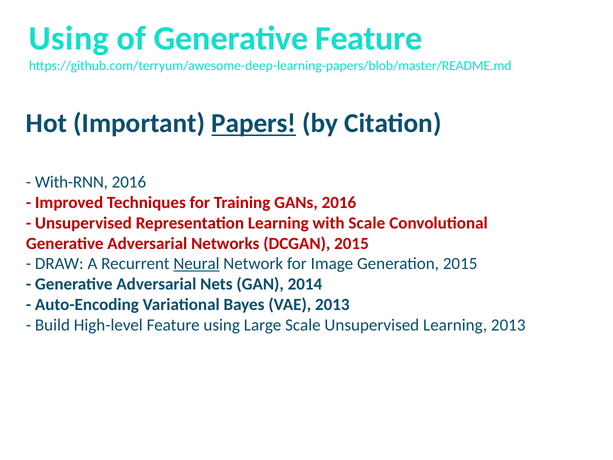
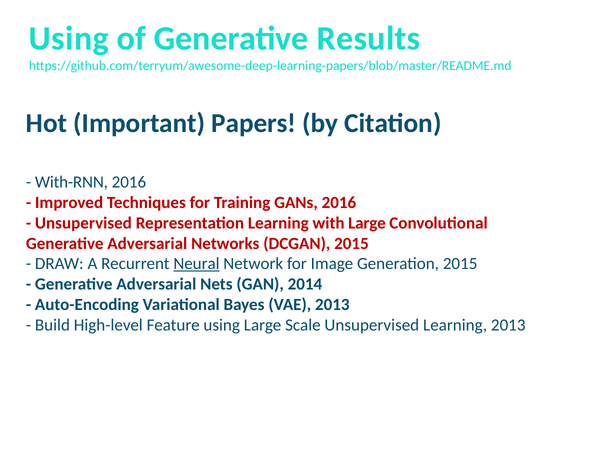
Generative Feature: Feature -> Results
Papers underline: present -> none
with Scale: Scale -> Large
